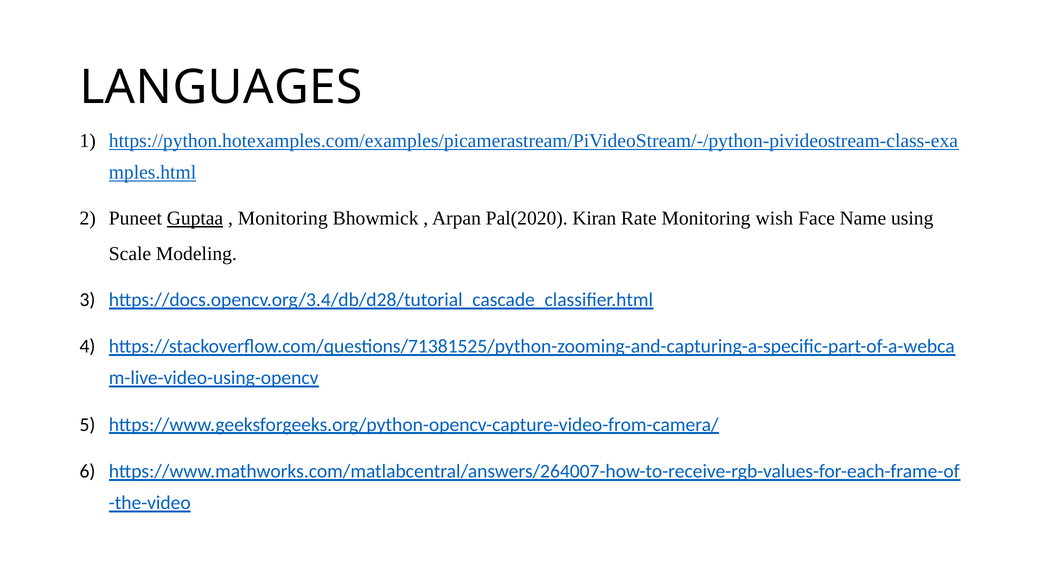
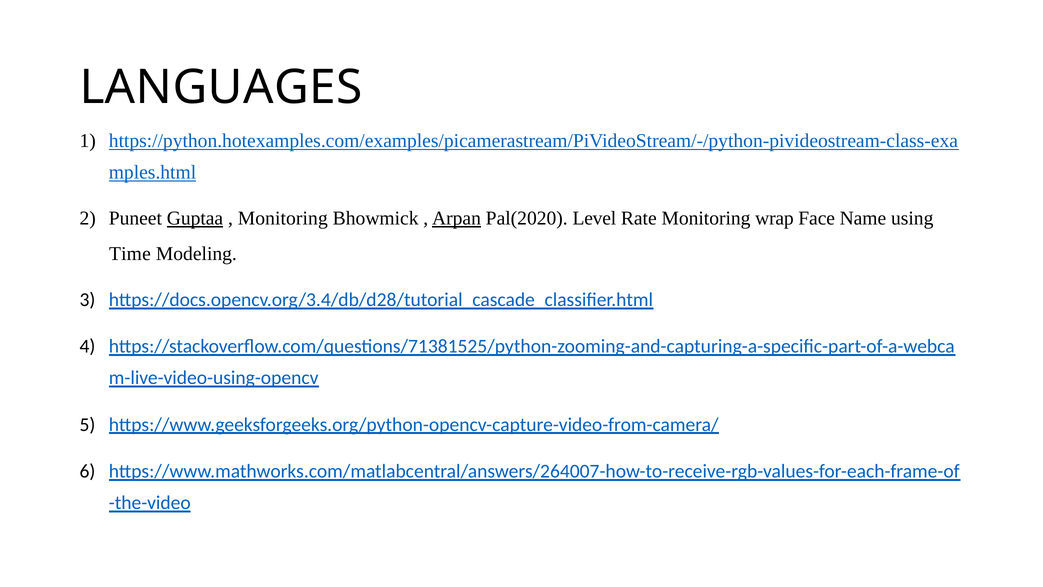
Arpan underline: none -> present
Kiran: Kiran -> Level
wish: wish -> wrap
Scale: Scale -> Time
